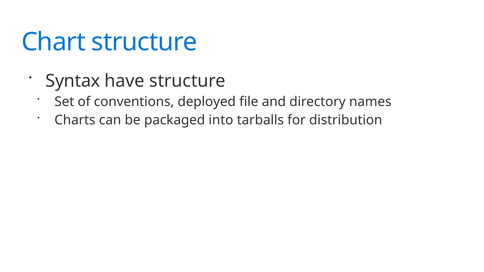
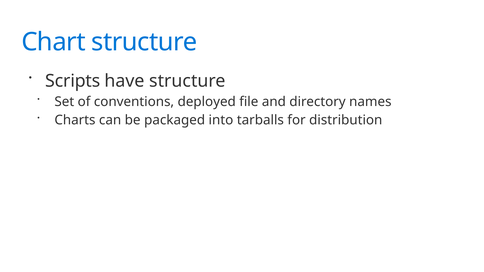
Syntax: Syntax -> Scripts
